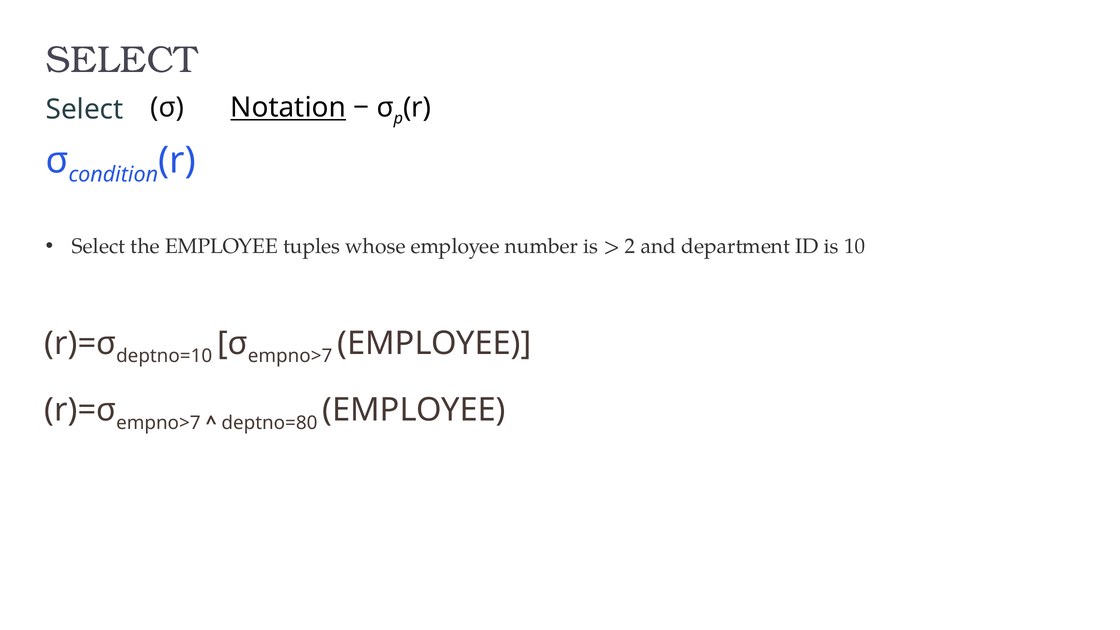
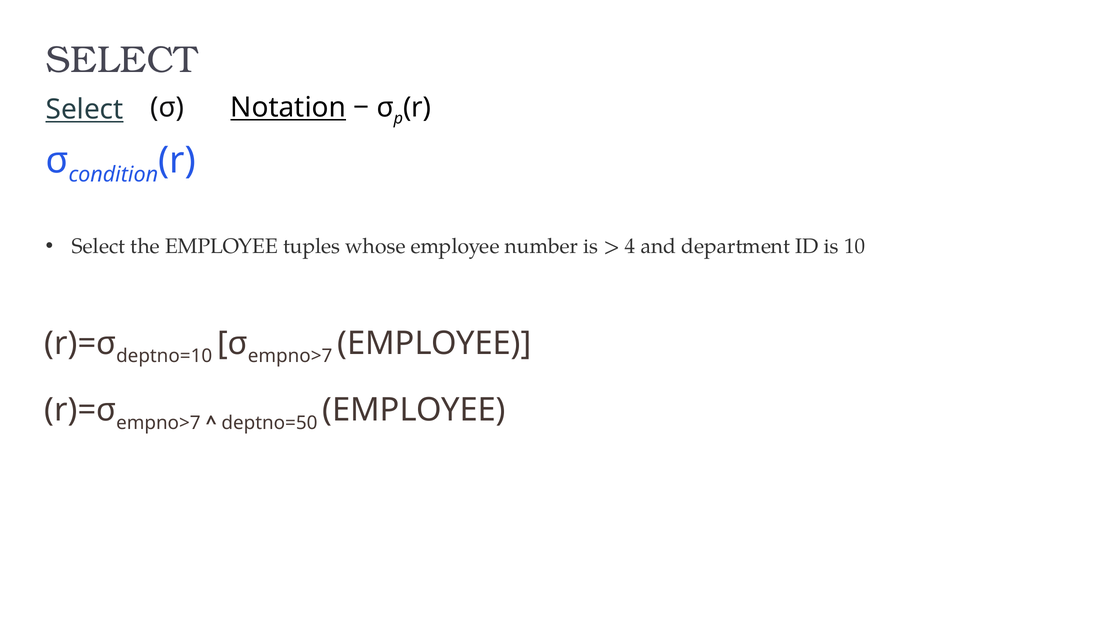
Select at (85, 110) underline: none -> present
2: 2 -> 4
deptno=80: deptno=80 -> deptno=50
